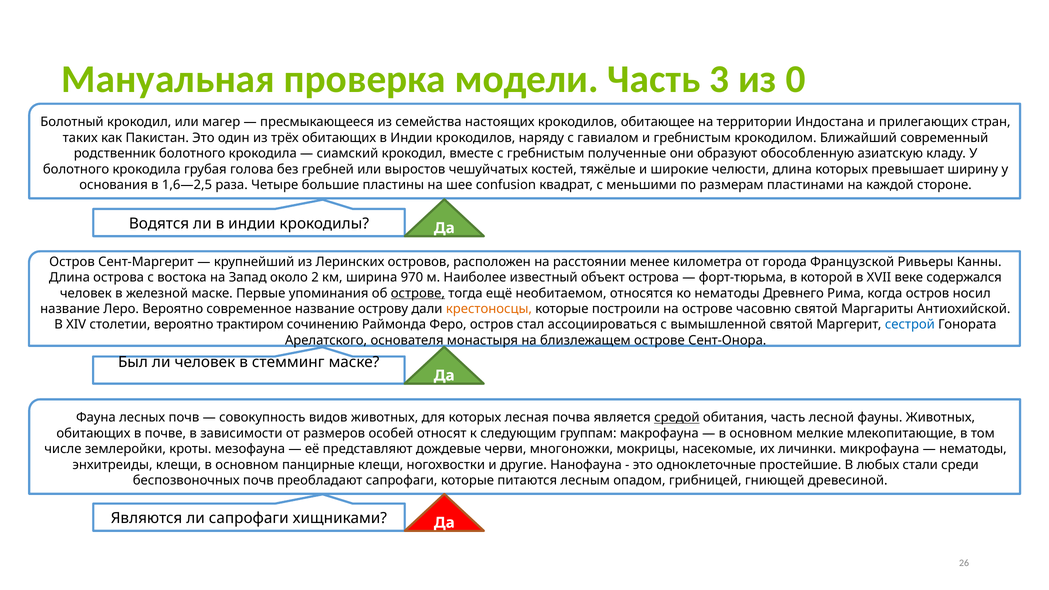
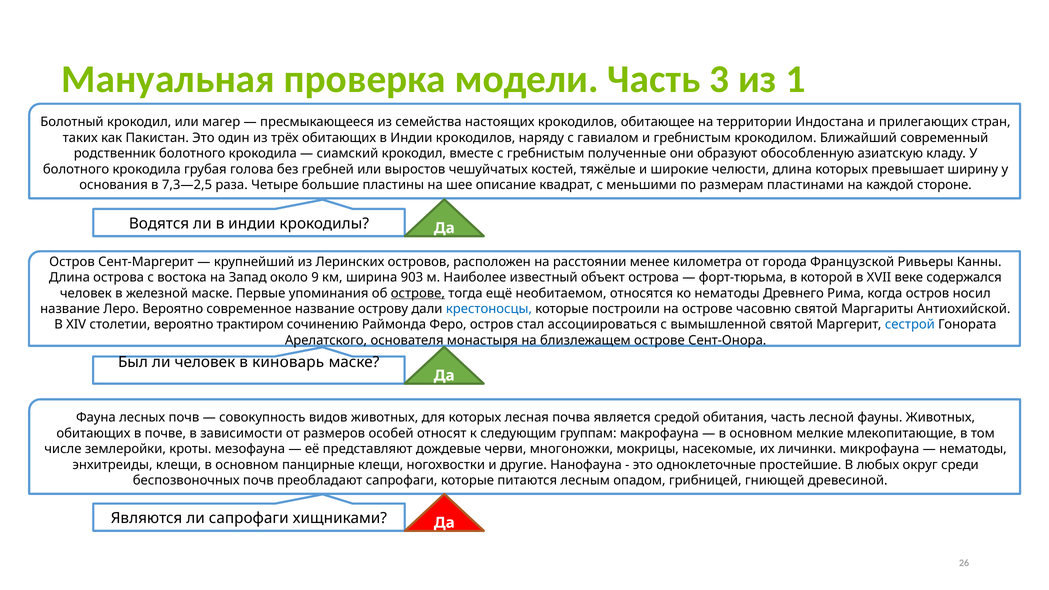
0: 0 -> 1
1,6—2,5: 1,6—2,5 -> 7,3—2,5
confusion: confusion -> описание
2: 2 -> 9
970: 970 -> 903
крестоносцы colour: orange -> blue
стемминг: стемминг -> киноварь
средой underline: present -> none
стали: стали -> округ
